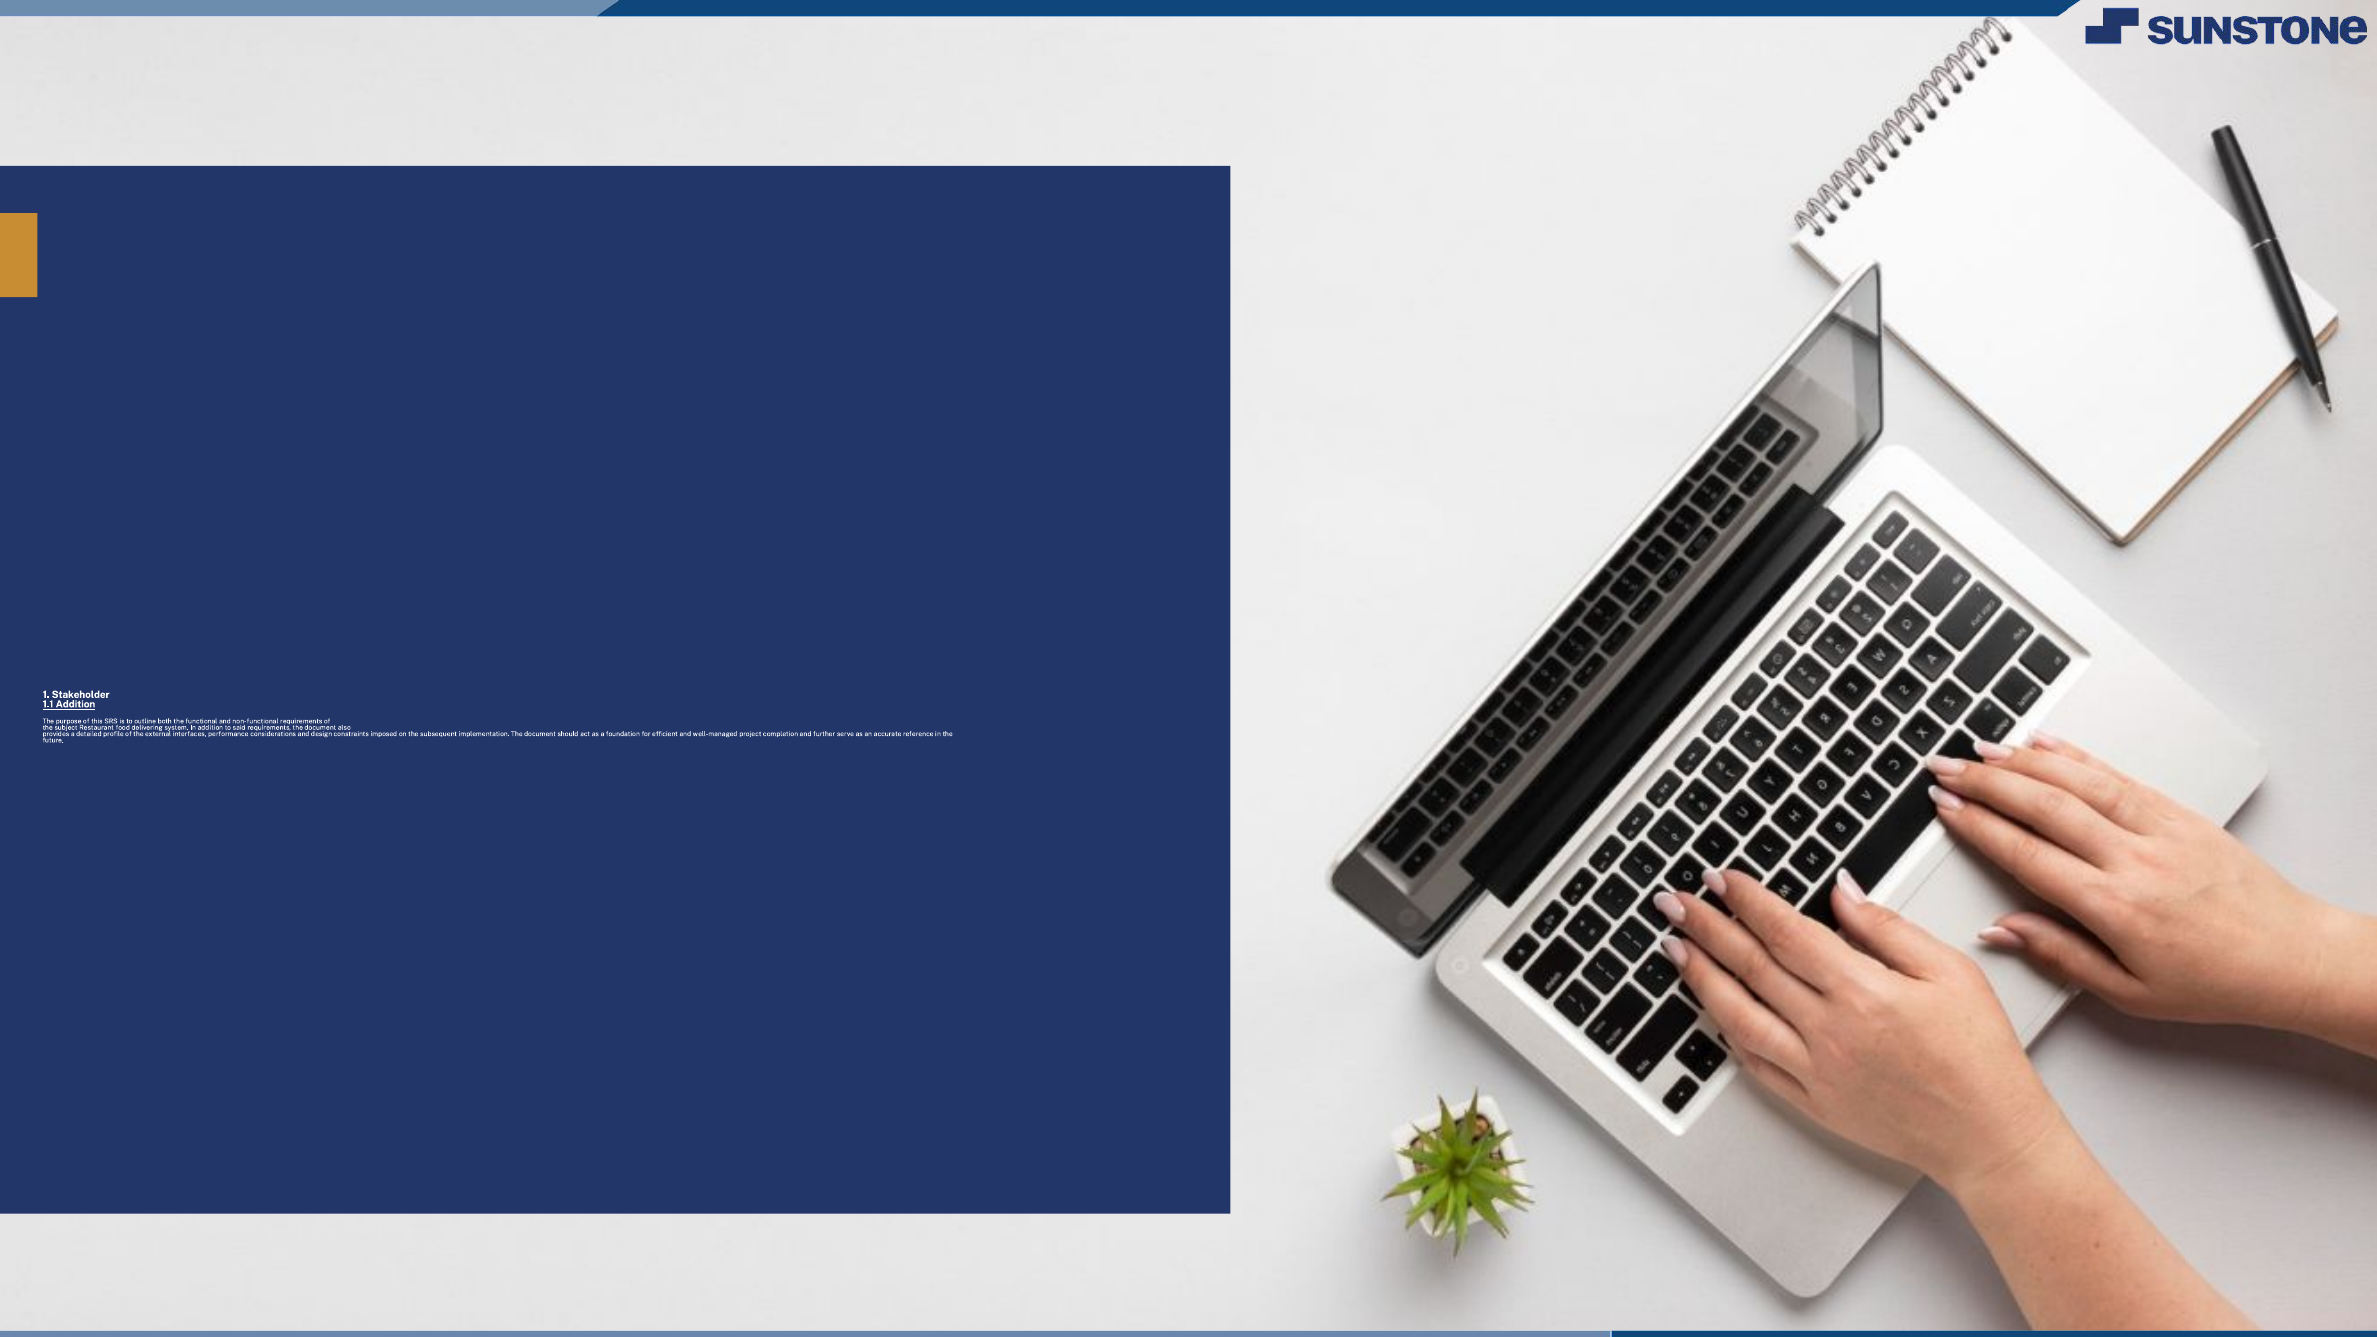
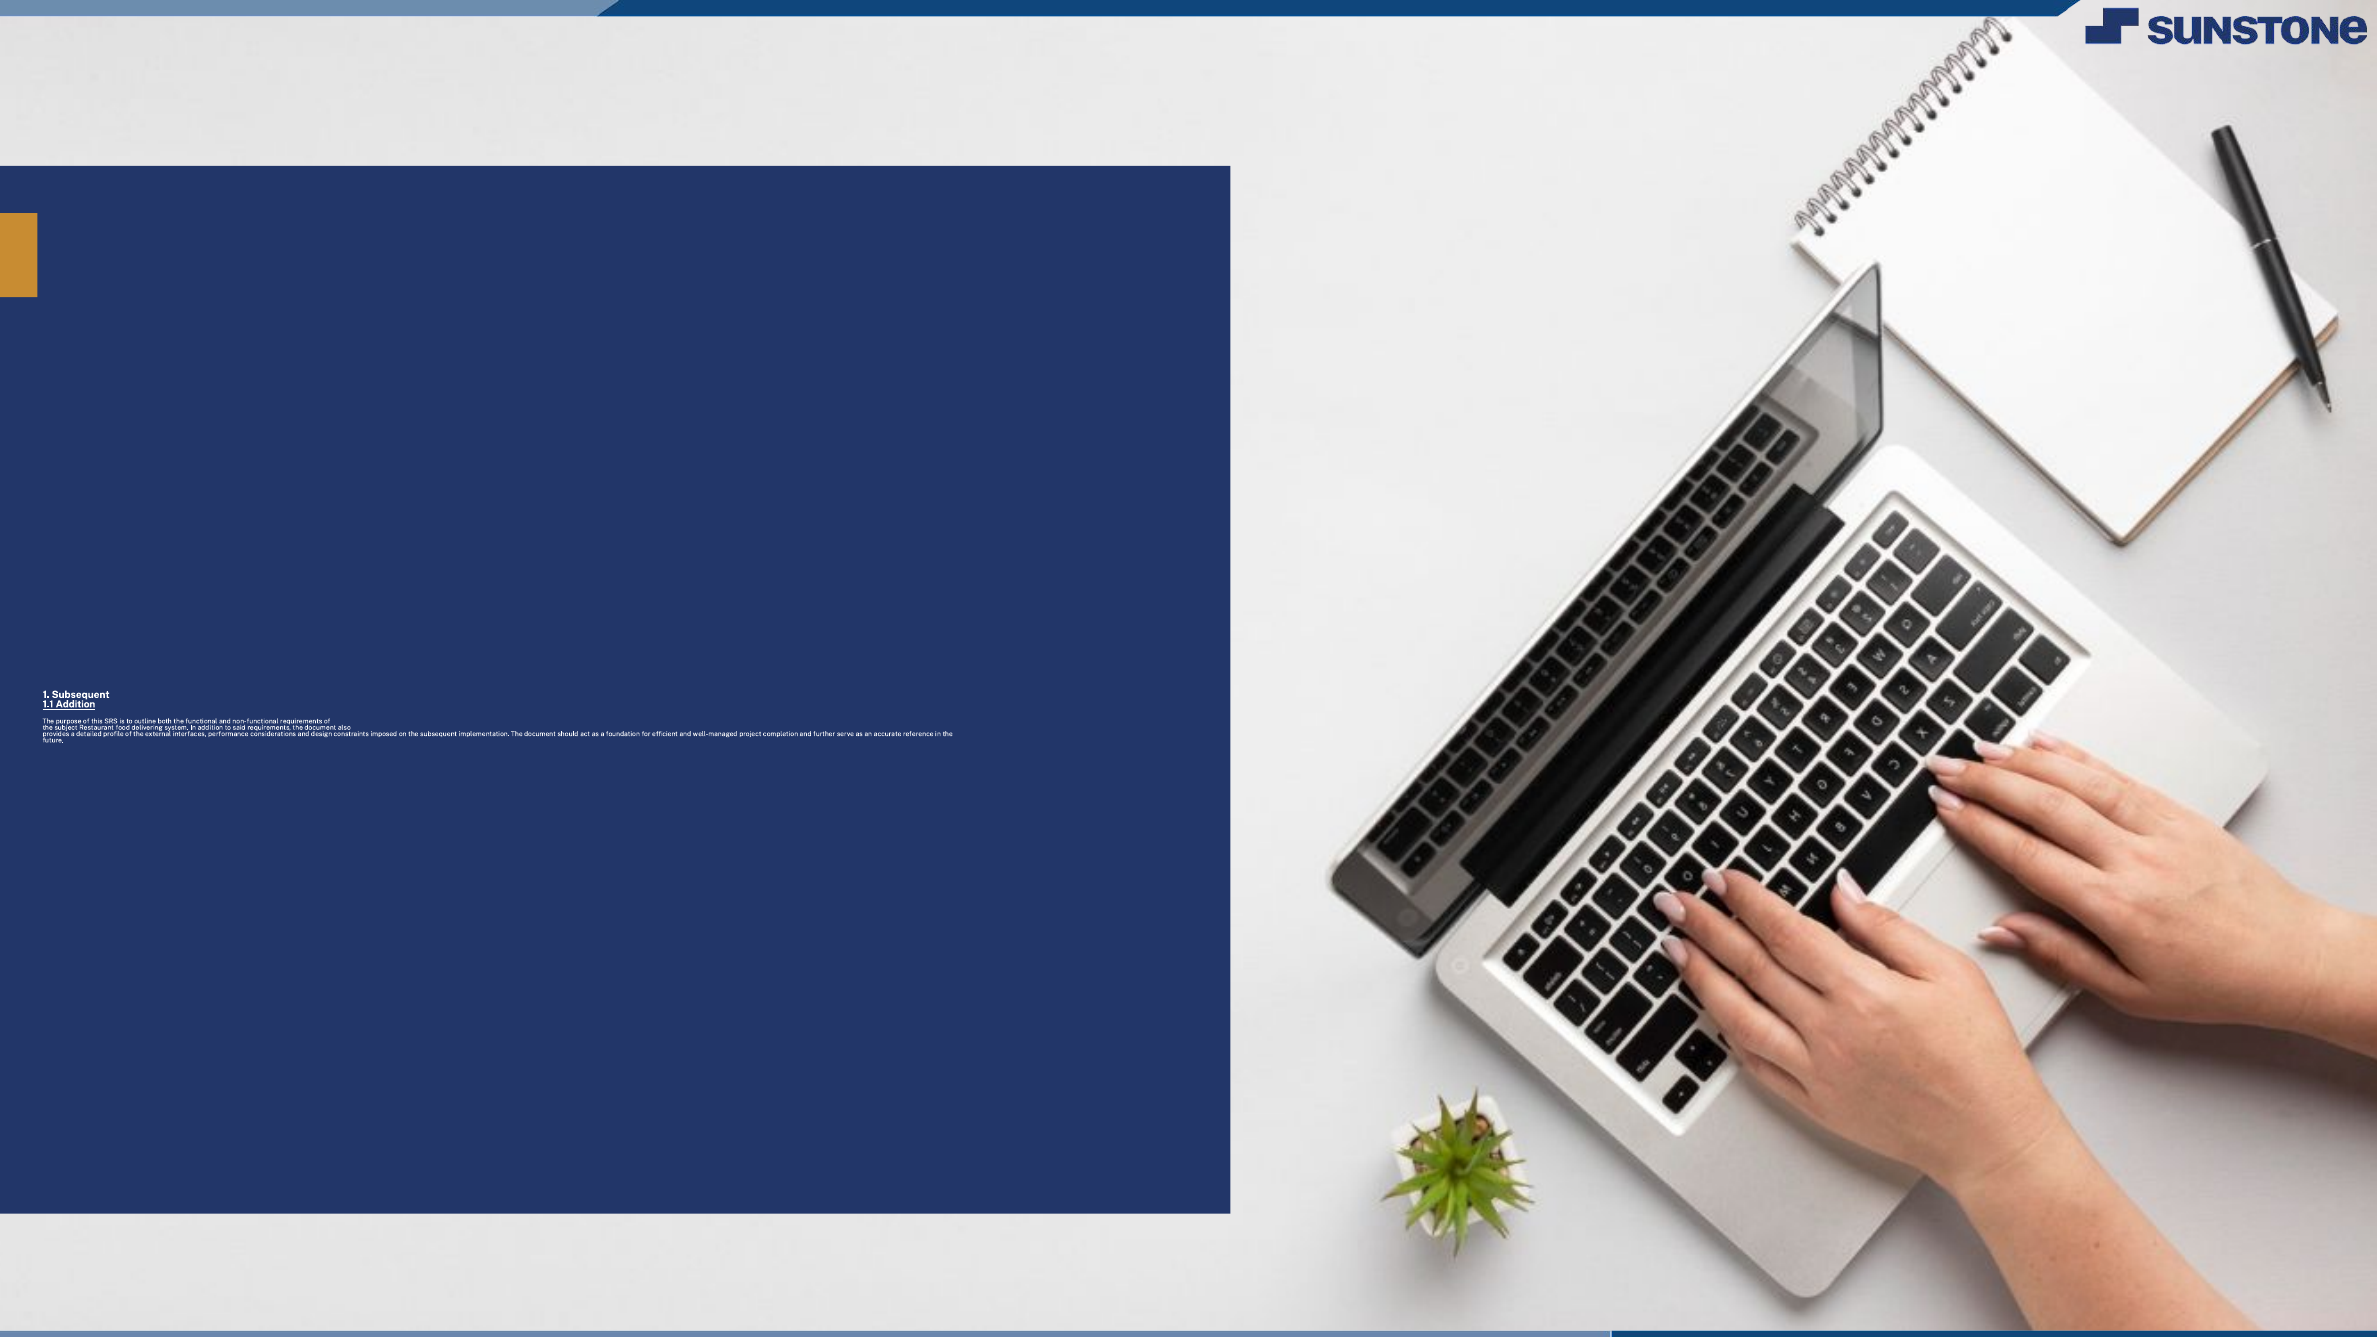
1 Stakeholder: Stakeholder -> Subsequent
